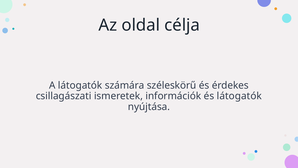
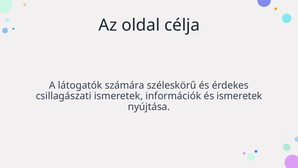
és látogatók: látogatók -> ismeretek
